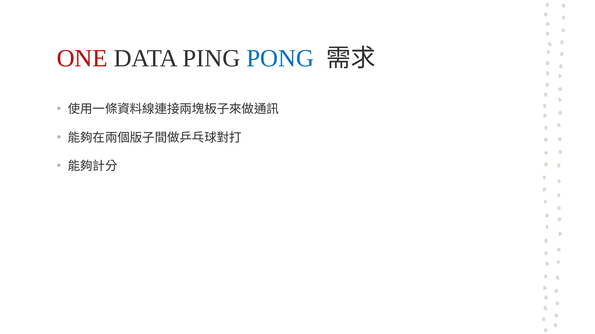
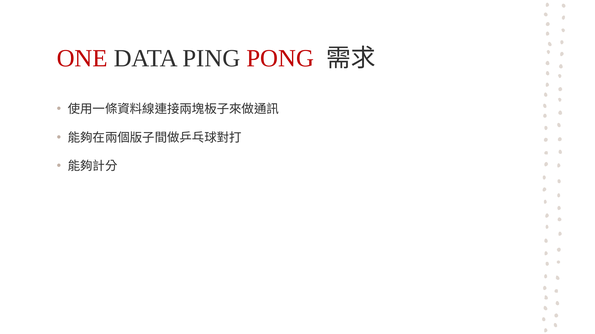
PONG colour: blue -> red
